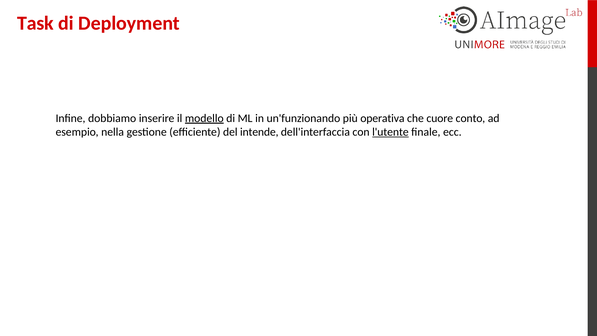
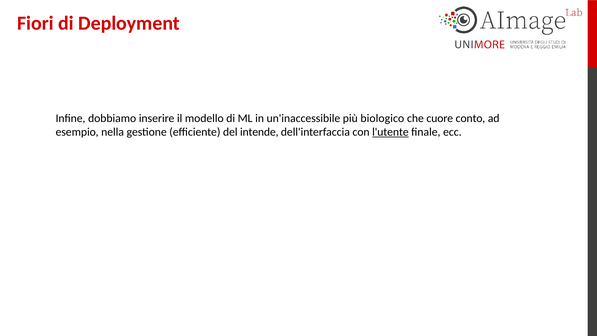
Task: Task -> Fiori
modello underline: present -> none
un'funzionando: un'funzionando -> un'inaccessibile
operativa: operativa -> biologico
